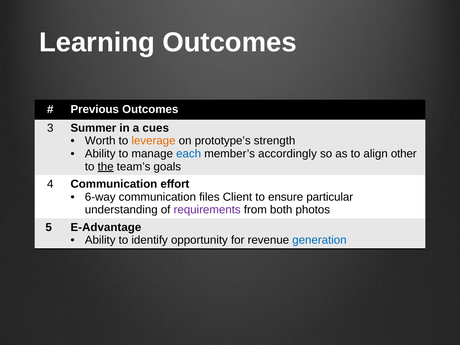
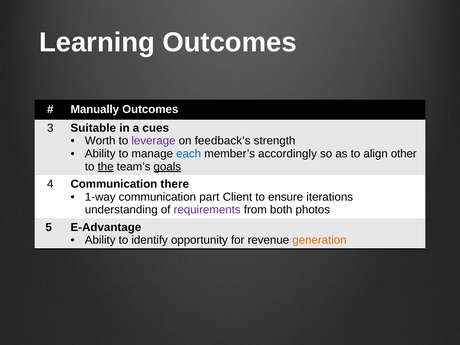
Previous: Previous -> Manually
Summer: Summer -> Suitable
leverage colour: orange -> purple
prototype’s: prototype’s -> feedback’s
goals underline: none -> present
effort: effort -> there
6-way: 6-way -> 1-way
files: files -> part
particular: particular -> iterations
generation colour: blue -> orange
